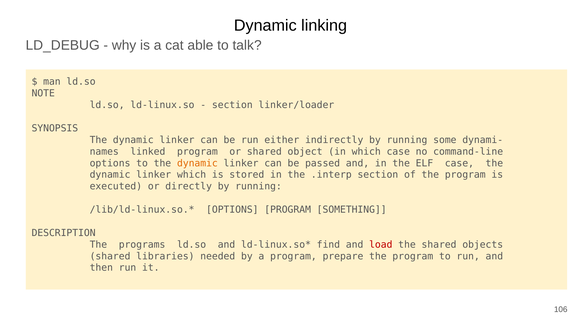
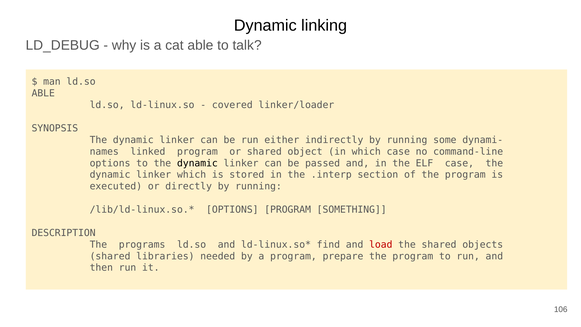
NOTE at (43, 93): NOTE -> ABLE
section at (232, 105): section -> covered
dynamic at (197, 163) colour: orange -> black
